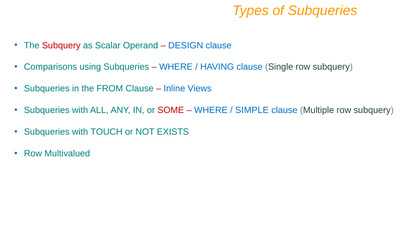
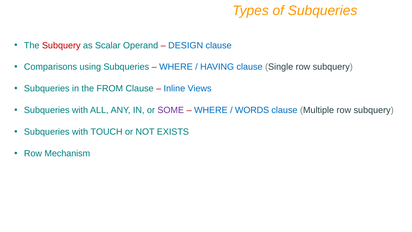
SOME colour: red -> purple
SIMPLE: SIMPLE -> WORDS
Multivalued: Multivalued -> Mechanism
